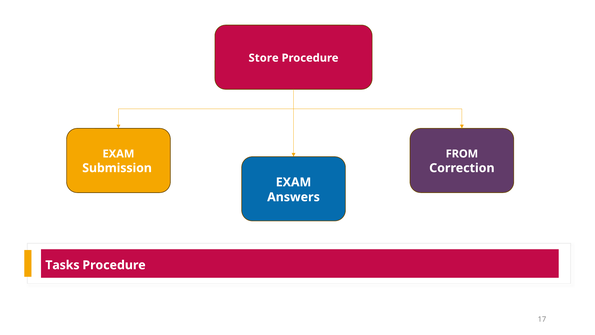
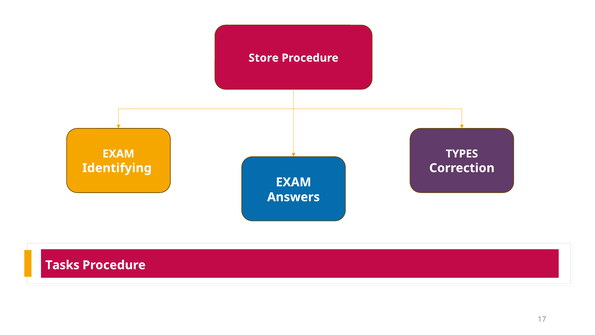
FROM: FROM -> TYPES
Submission: Submission -> Identifying
